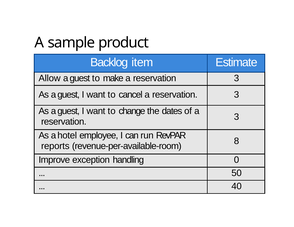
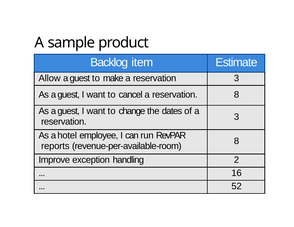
cancel a reservation 3: 3 -> 8
0: 0 -> 2
50: 50 -> 16
40: 40 -> 52
